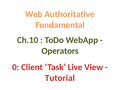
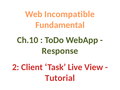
Authoritative: Authoritative -> Incompatible
Operators: Operators -> Response
0: 0 -> 2
